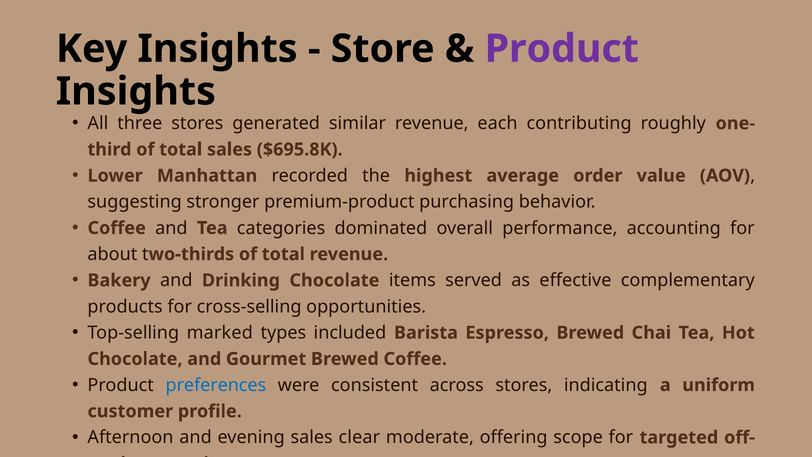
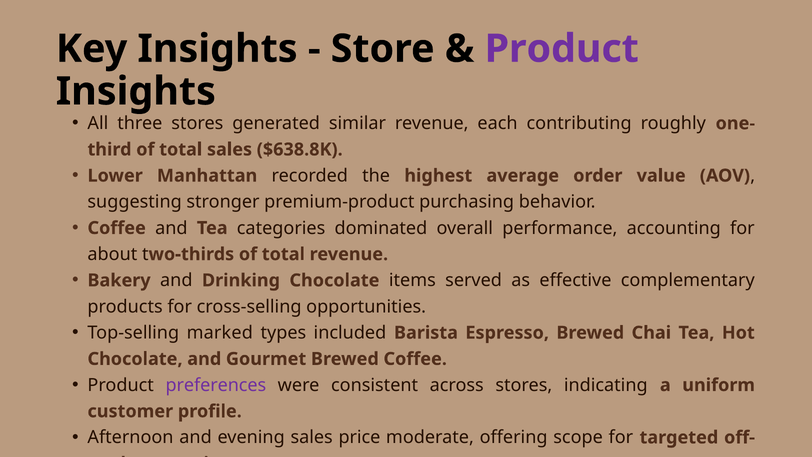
$695.8K: $695.8K -> $638.8K
preferences colour: blue -> purple
clear: clear -> price
